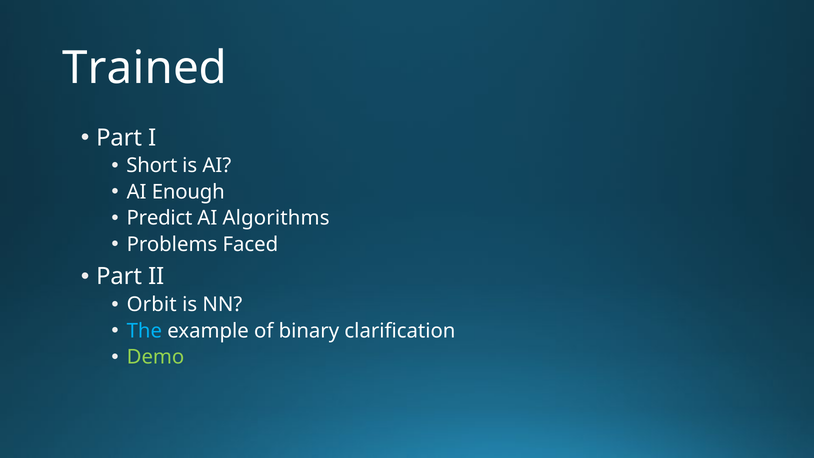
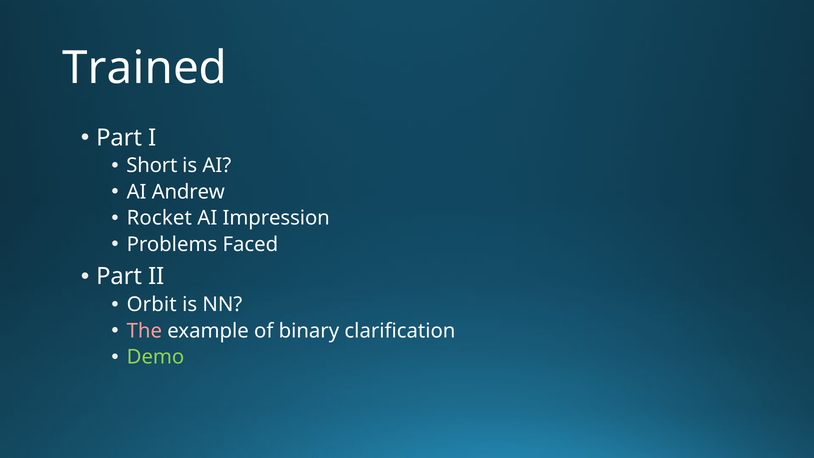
Enough: Enough -> Andrew
Predict: Predict -> Rocket
Algorithms: Algorithms -> Impression
The colour: light blue -> pink
